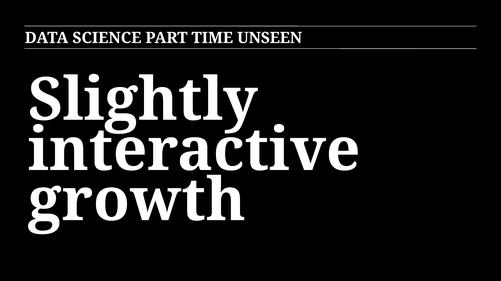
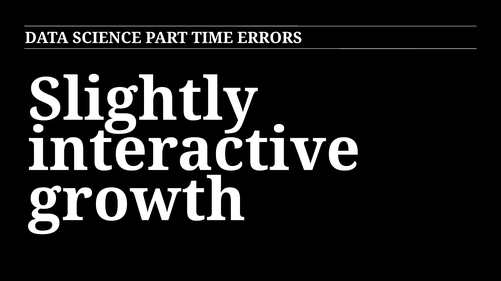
UNSEEN: UNSEEN -> ERRORS
